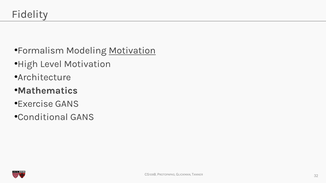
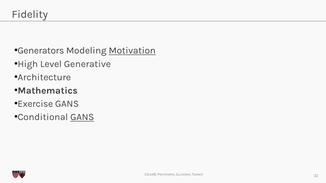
Formalism: Formalism -> Generators
Level Motivation: Motivation -> Generative
GANS at (82, 117) underline: none -> present
